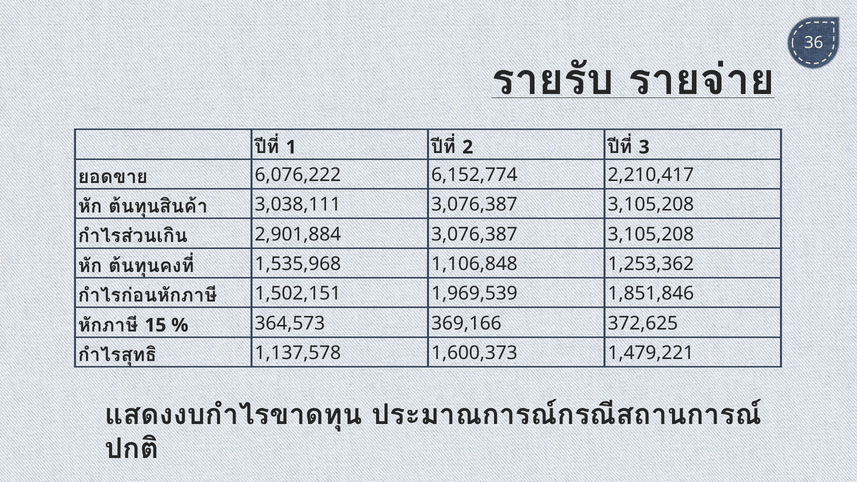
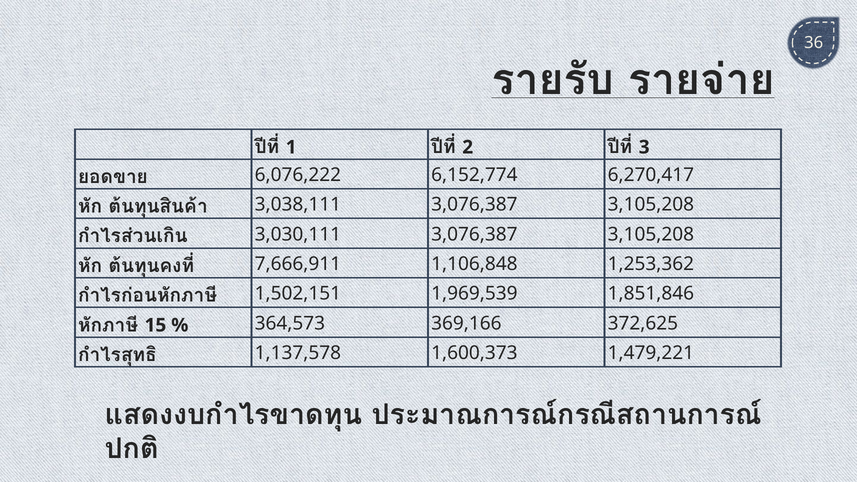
2,210,417: 2,210,417 -> 6,270,417
2,901,884: 2,901,884 -> 3,030,111
1,535,968: 1,535,968 -> 7,666,911
